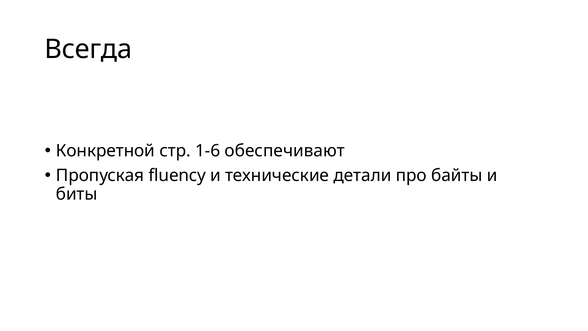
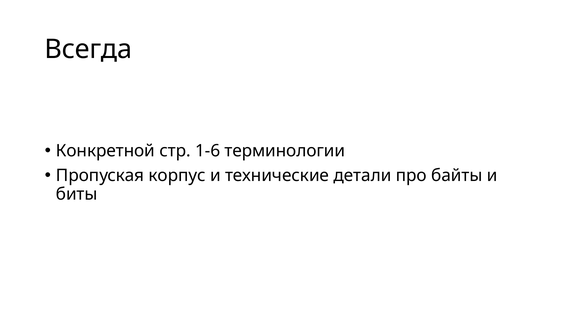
обеспечивают: обеспечивают -> терминологии
fluency: fluency -> корпус
